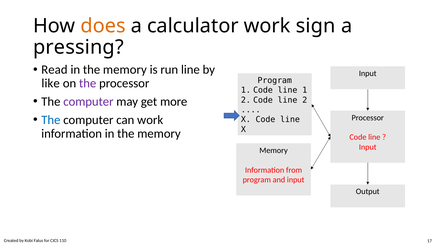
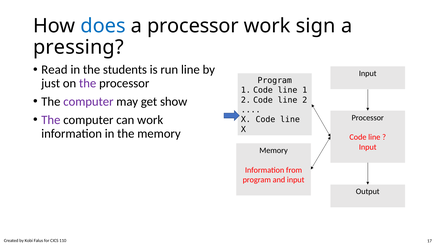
does colour: orange -> blue
a calculator: calculator -> processor
memory at (125, 70): memory -> students
like: like -> just
more: more -> show
The at (51, 120) colour: blue -> purple
